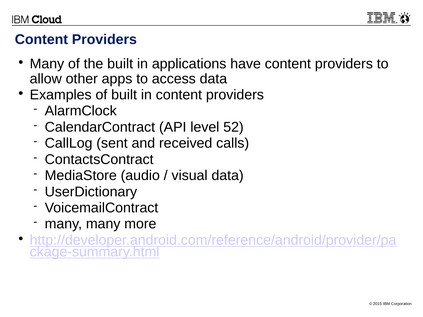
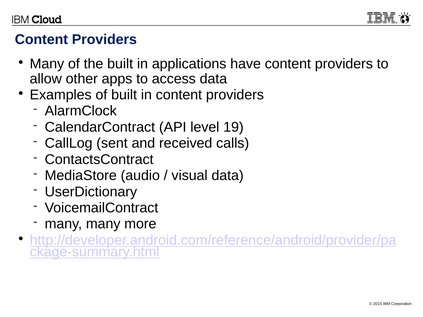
52: 52 -> 19
